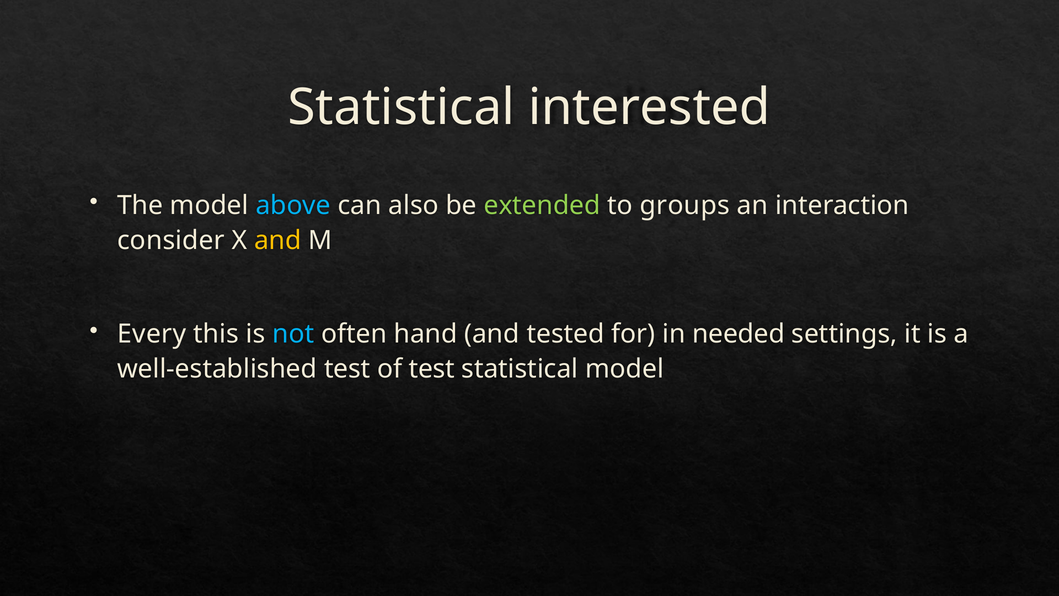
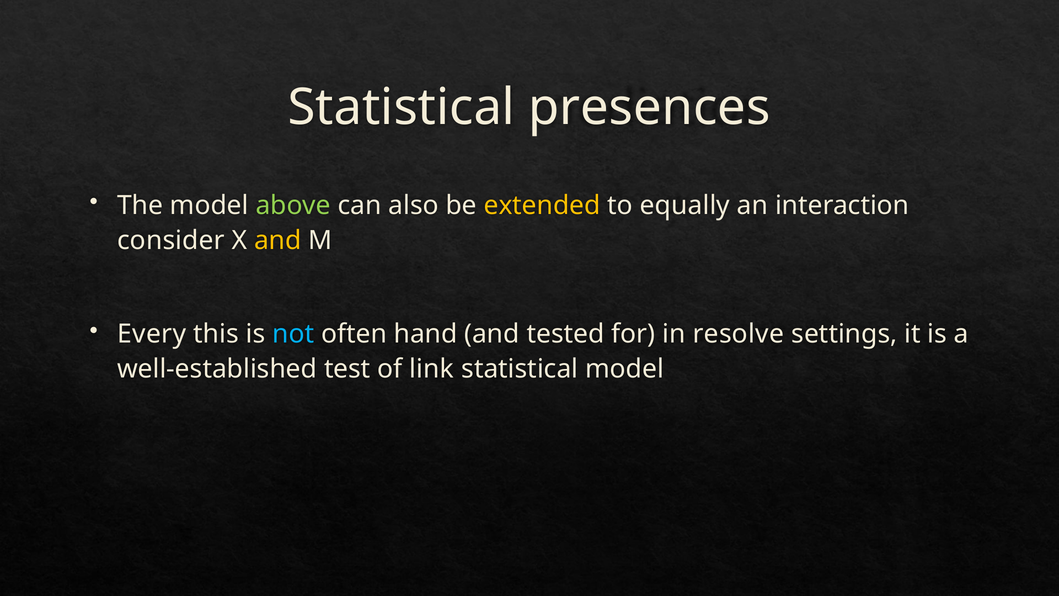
interested: interested -> presences
above colour: light blue -> light green
extended colour: light green -> yellow
groups: groups -> equally
needed: needed -> resolve
of test: test -> link
